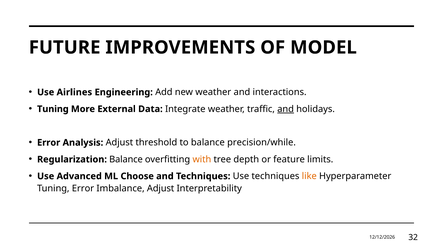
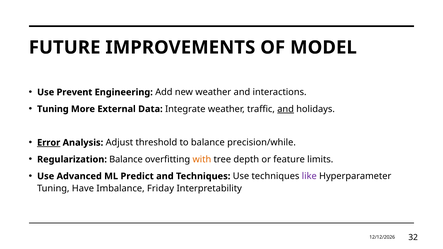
Airlines: Airlines -> Prevent
Error at (49, 143) underline: none -> present
Choose: Choose -> Predict
like colour: orange -> purple
Tuning Error: Error -> Have
Imbalance Adjust: Adjust -> Friday
